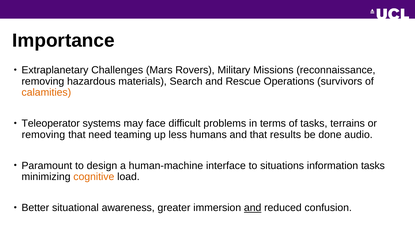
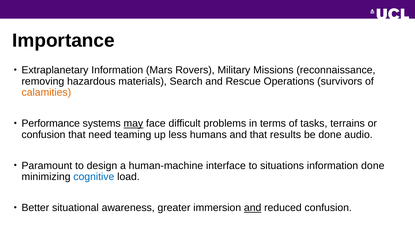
Extraplanetary Challenges: Challenges -> Information
Teleoperator: Teleoperator -> Performance
may underline: none -> present
removing at (43, 135): removing -> confusion
information tasks: tasks -> done
cognitive colour: orange -> blue
